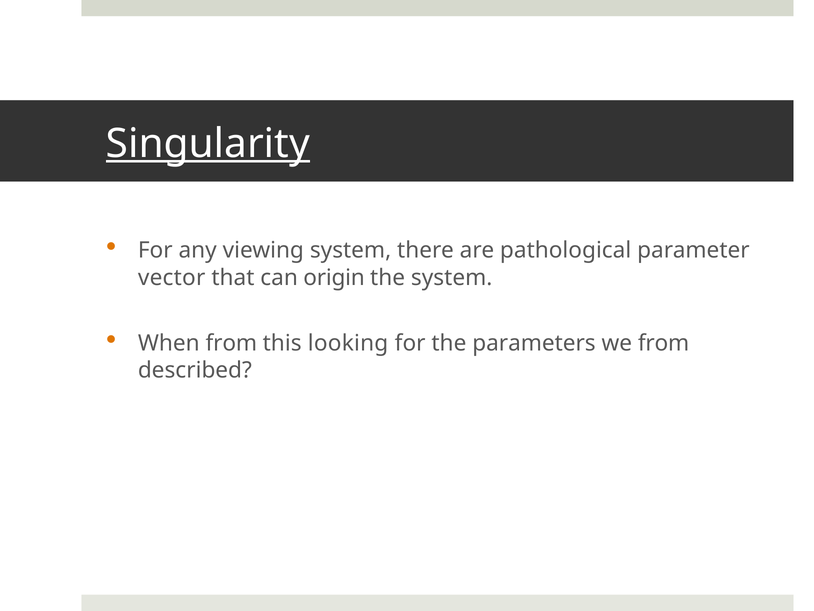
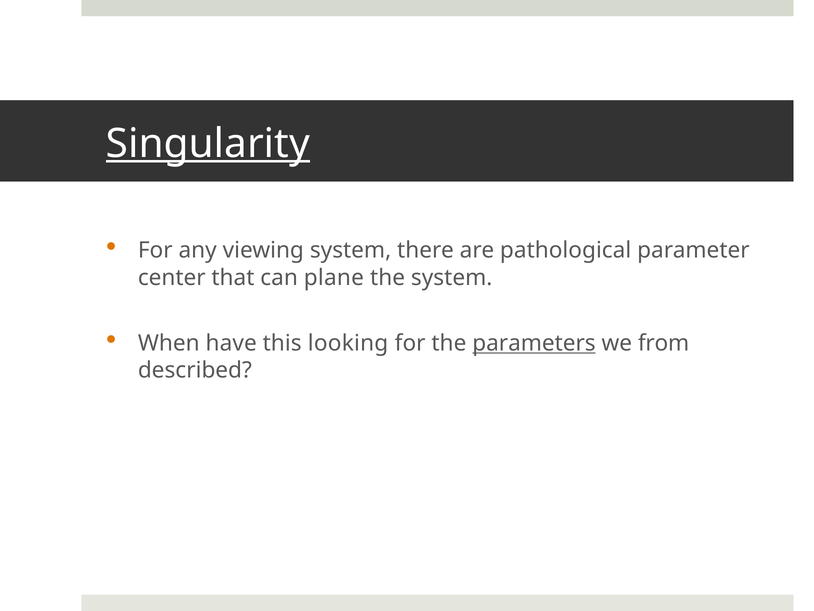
vector: vector -> center
origin: origin -> plane
When from: from -> have
parameters underline: none -> present
